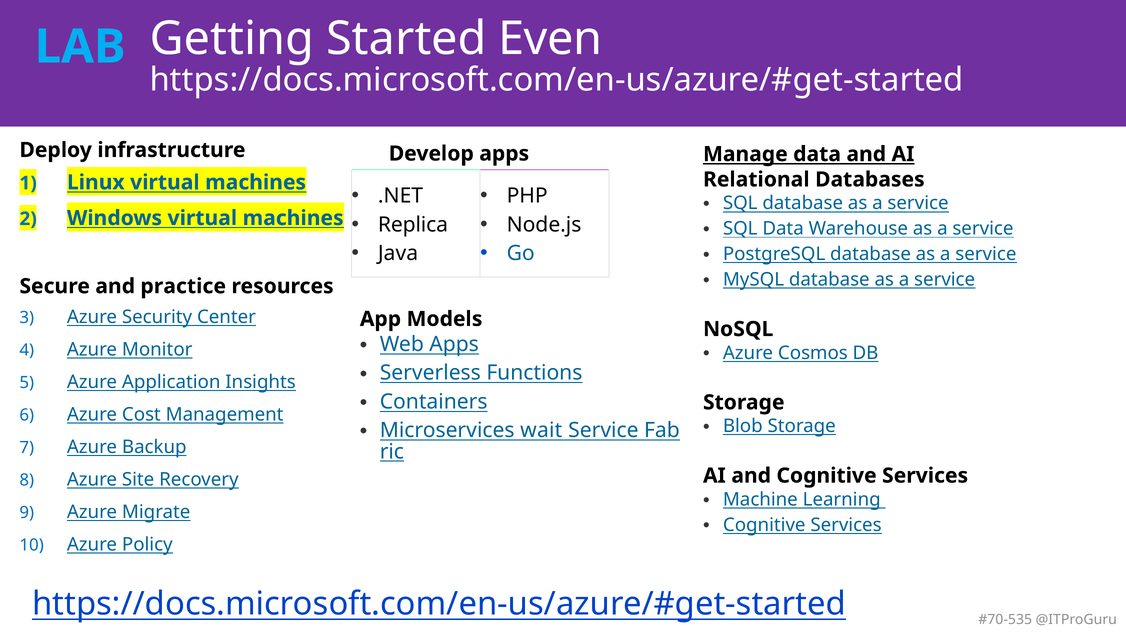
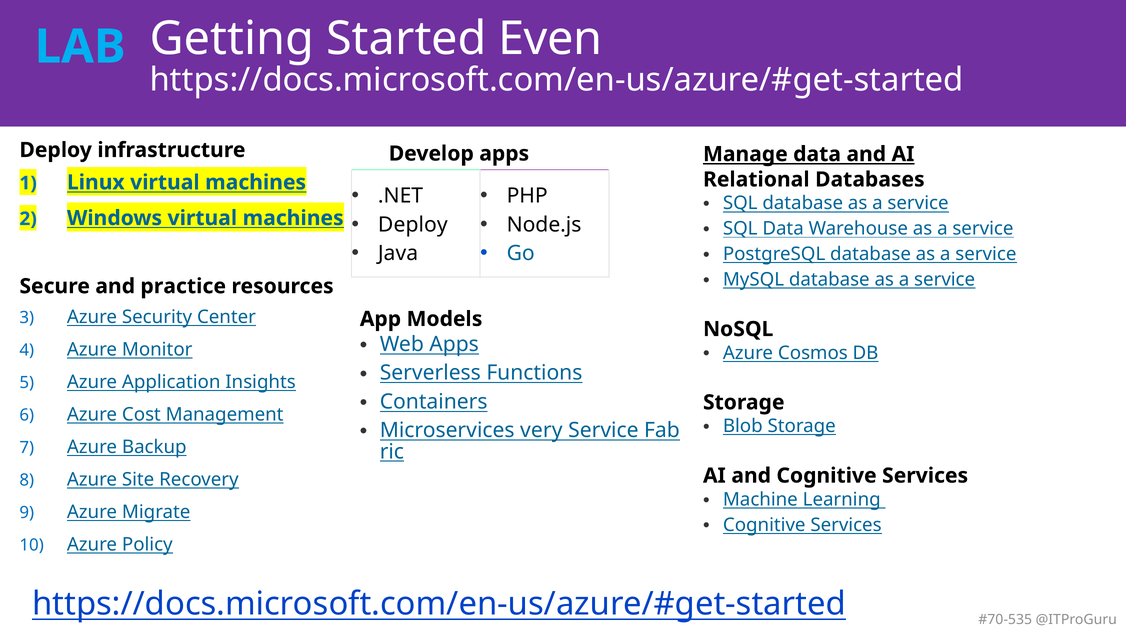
Replica at (413, 225): Replica -> Deploy
wait: wait -> very
